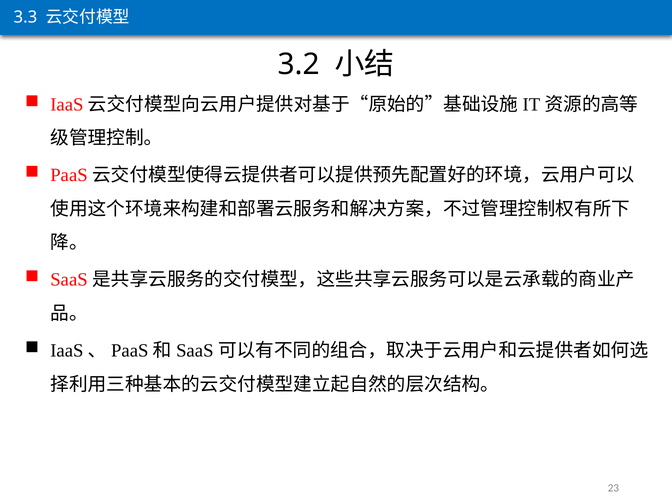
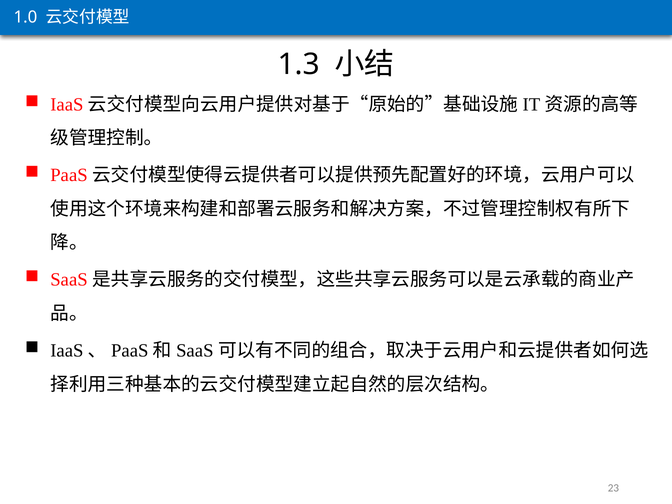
3.3: 3.3 -> 1.0
3.2: 3.2 -> 1.3
